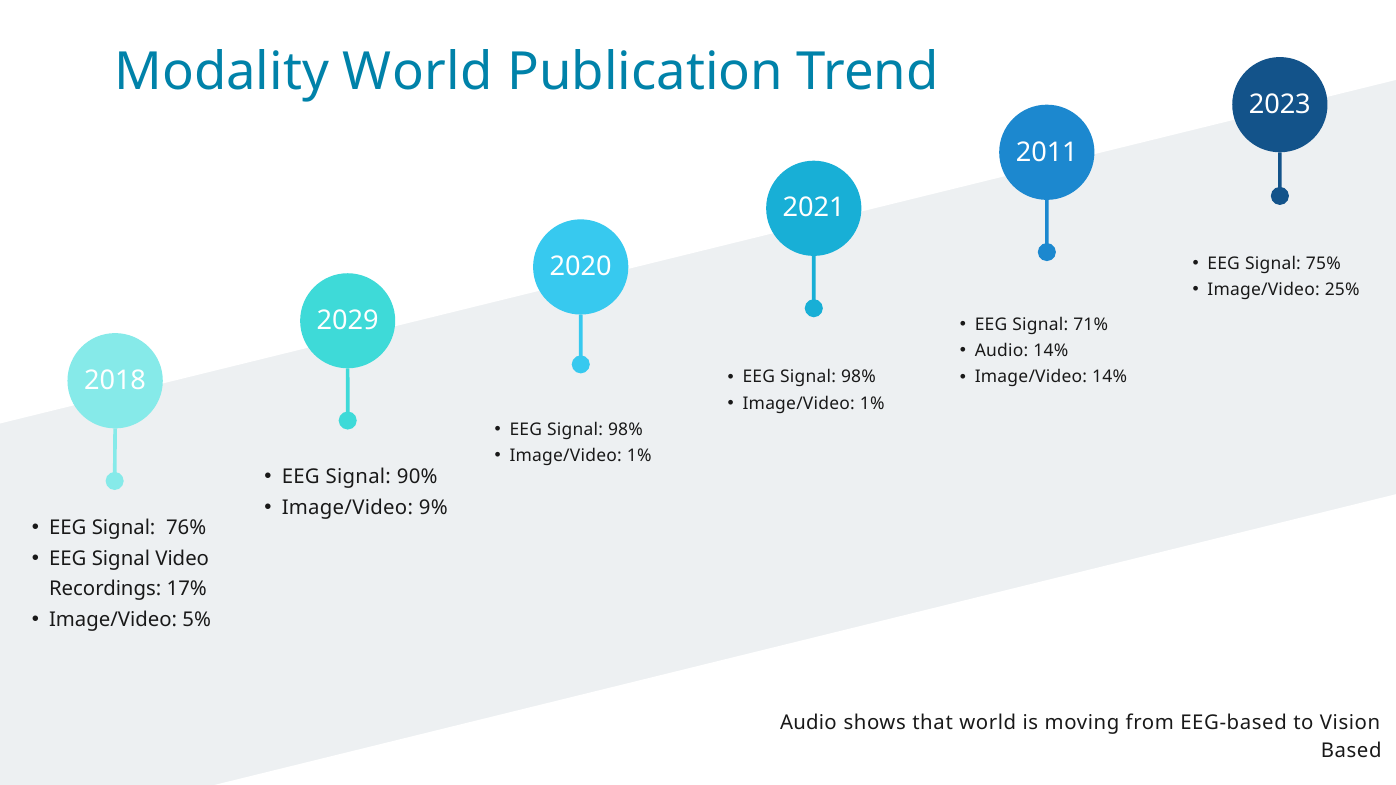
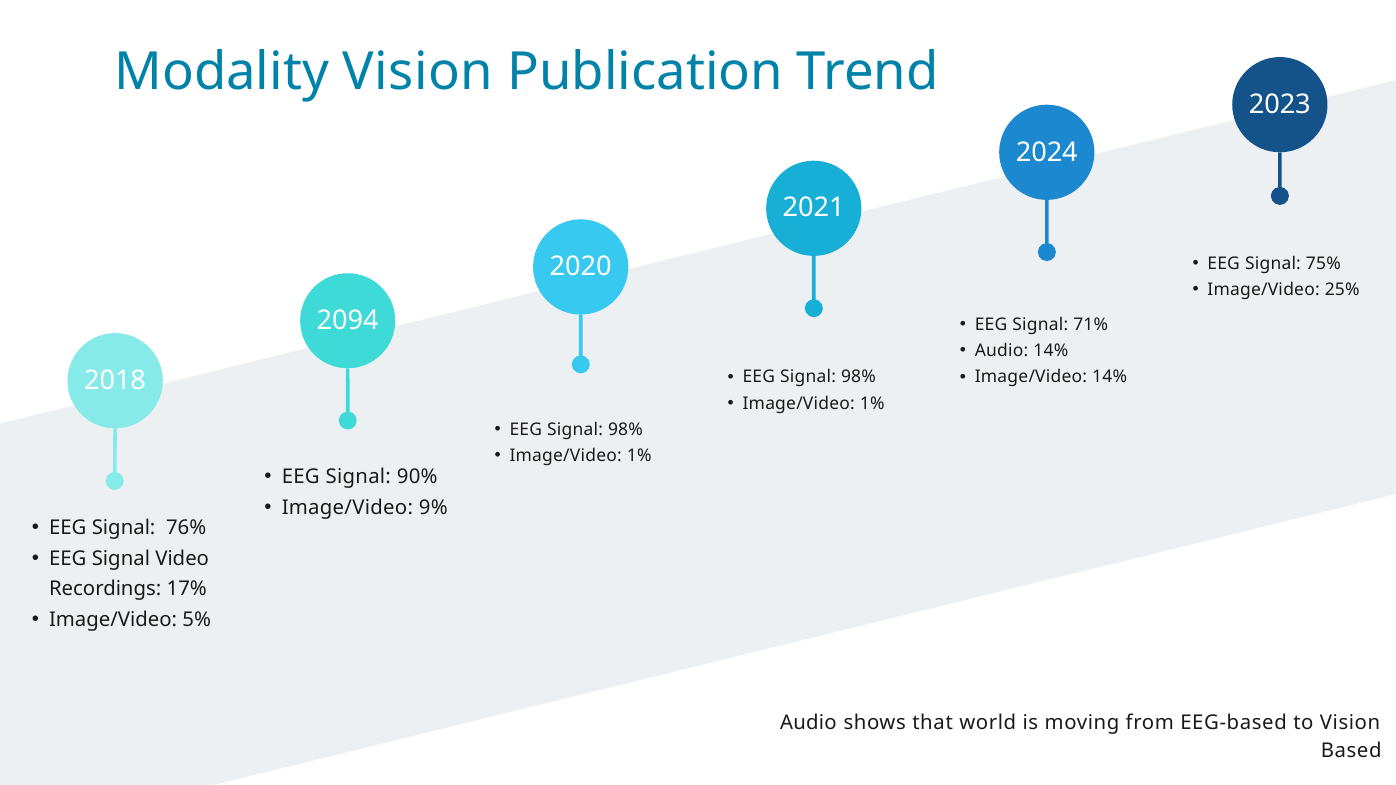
Modality World: World -> Vision
2011: 2011 -> 2024
2029: 2029 -> 2094
